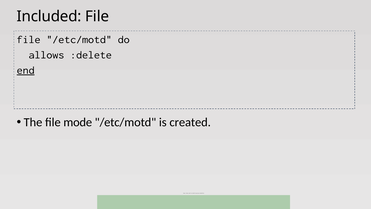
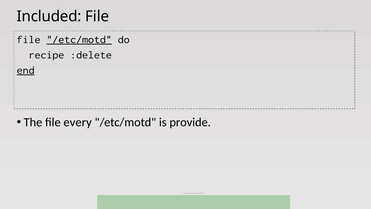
/etc/motd at (79, 39) underline: none -> present
allows: allows -> recipe
mode: mode -> every
created: created -> provide
